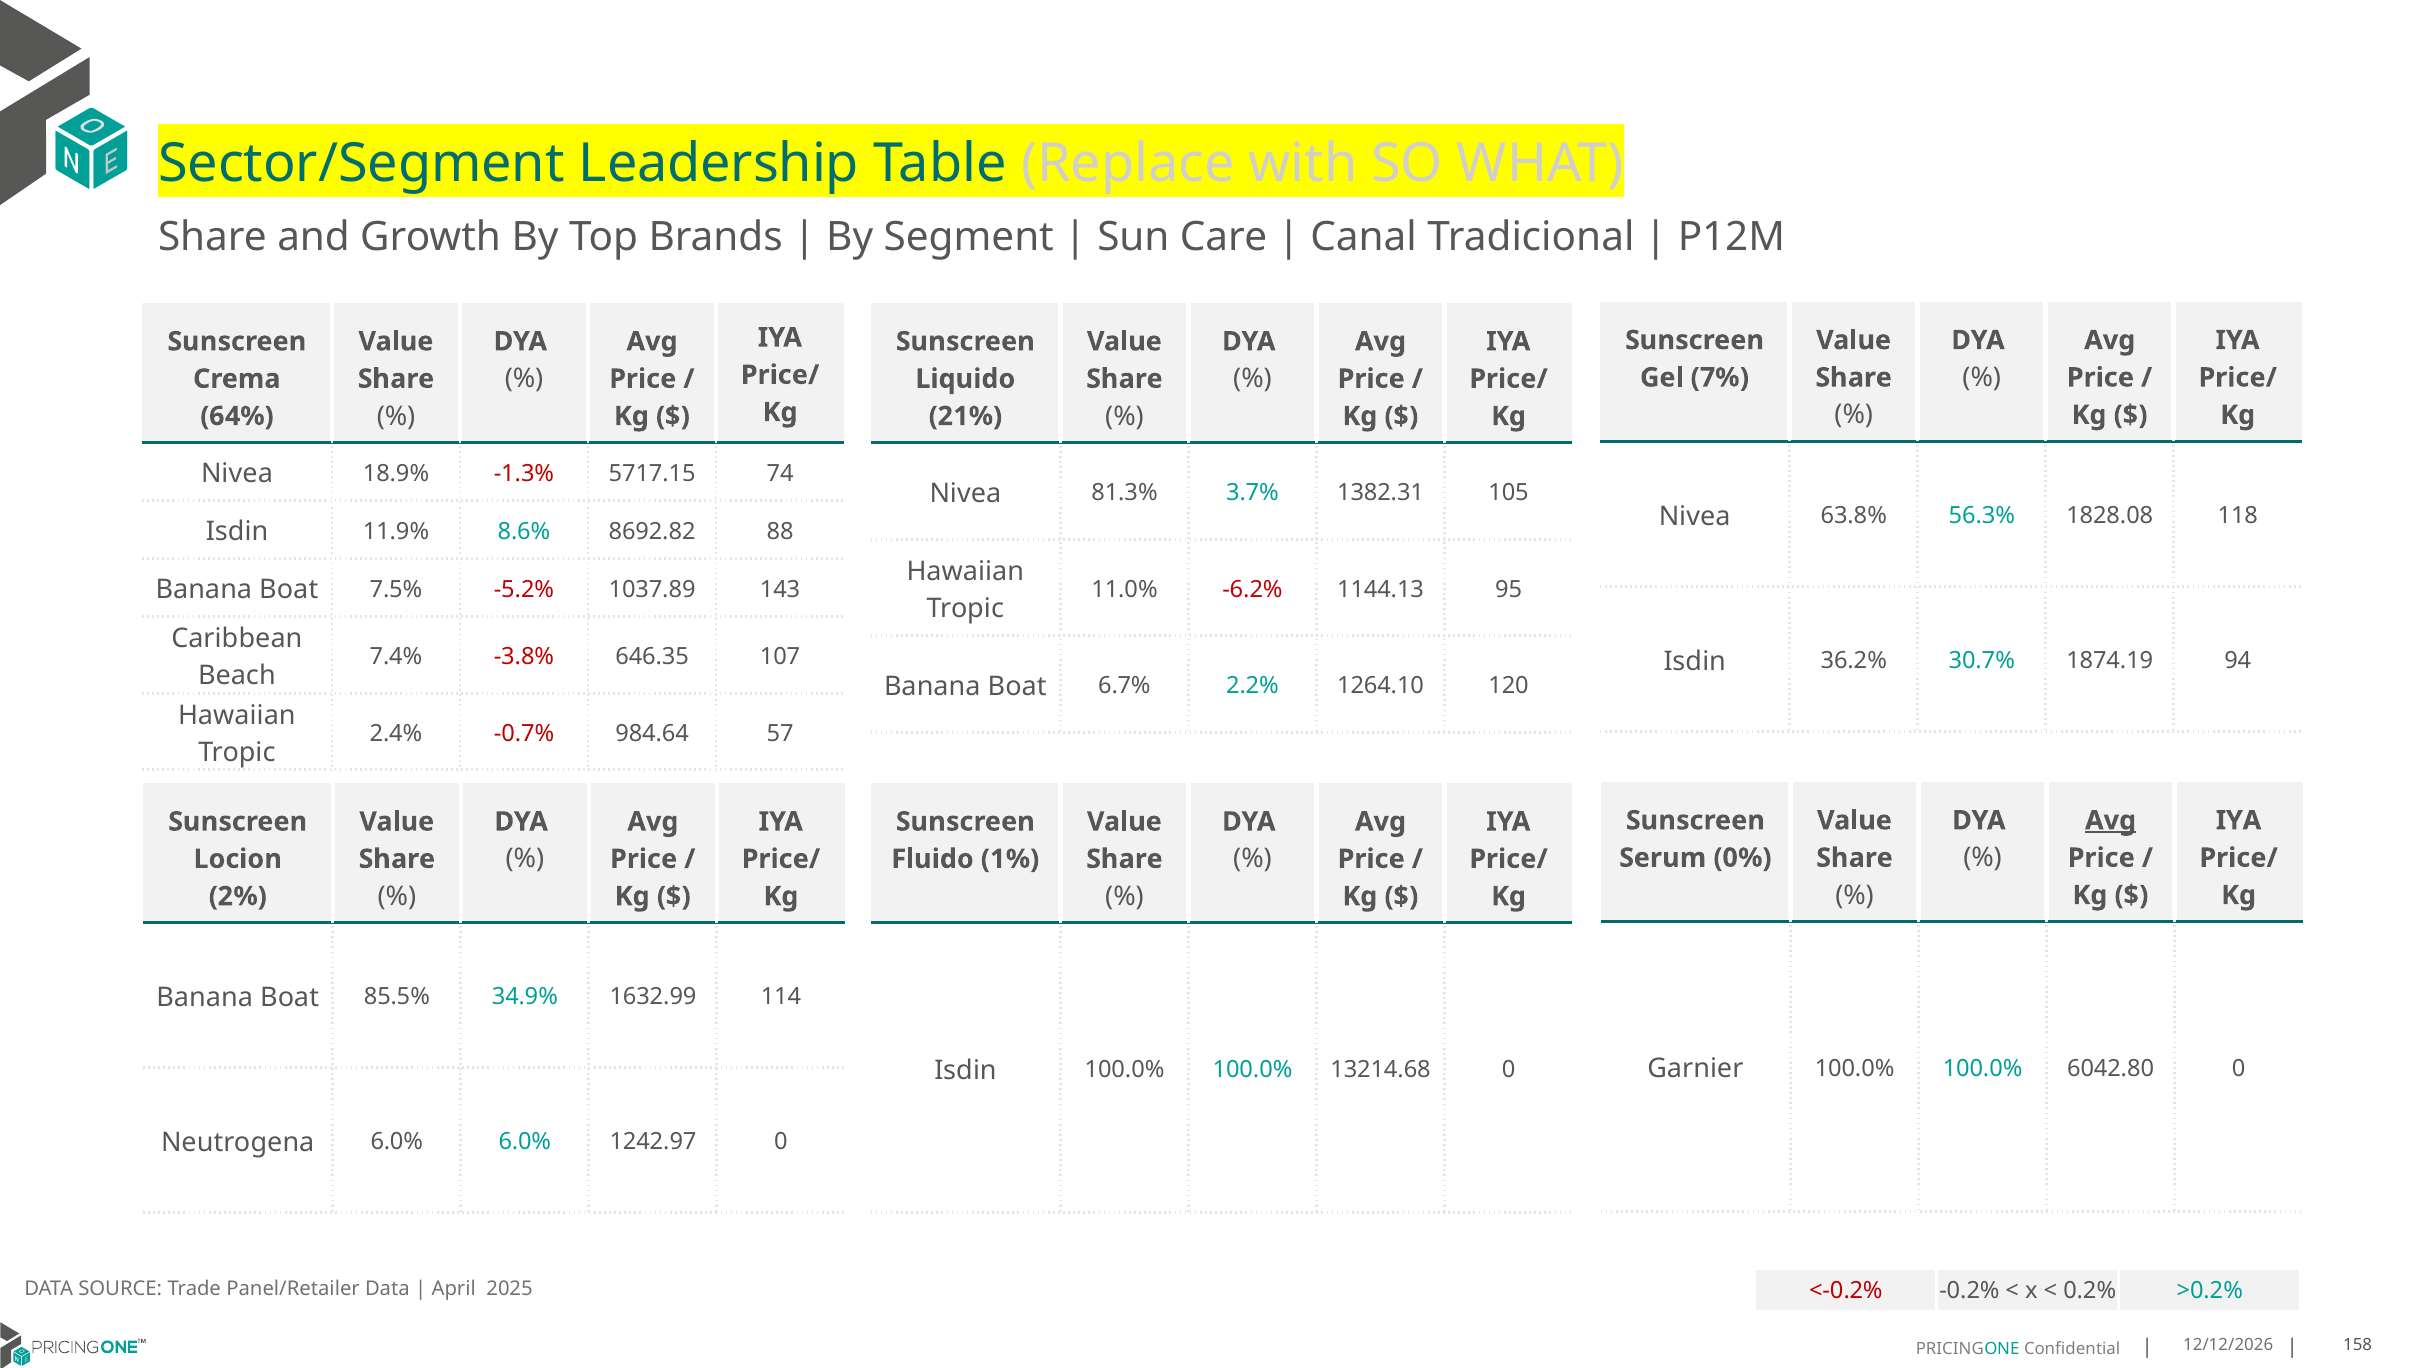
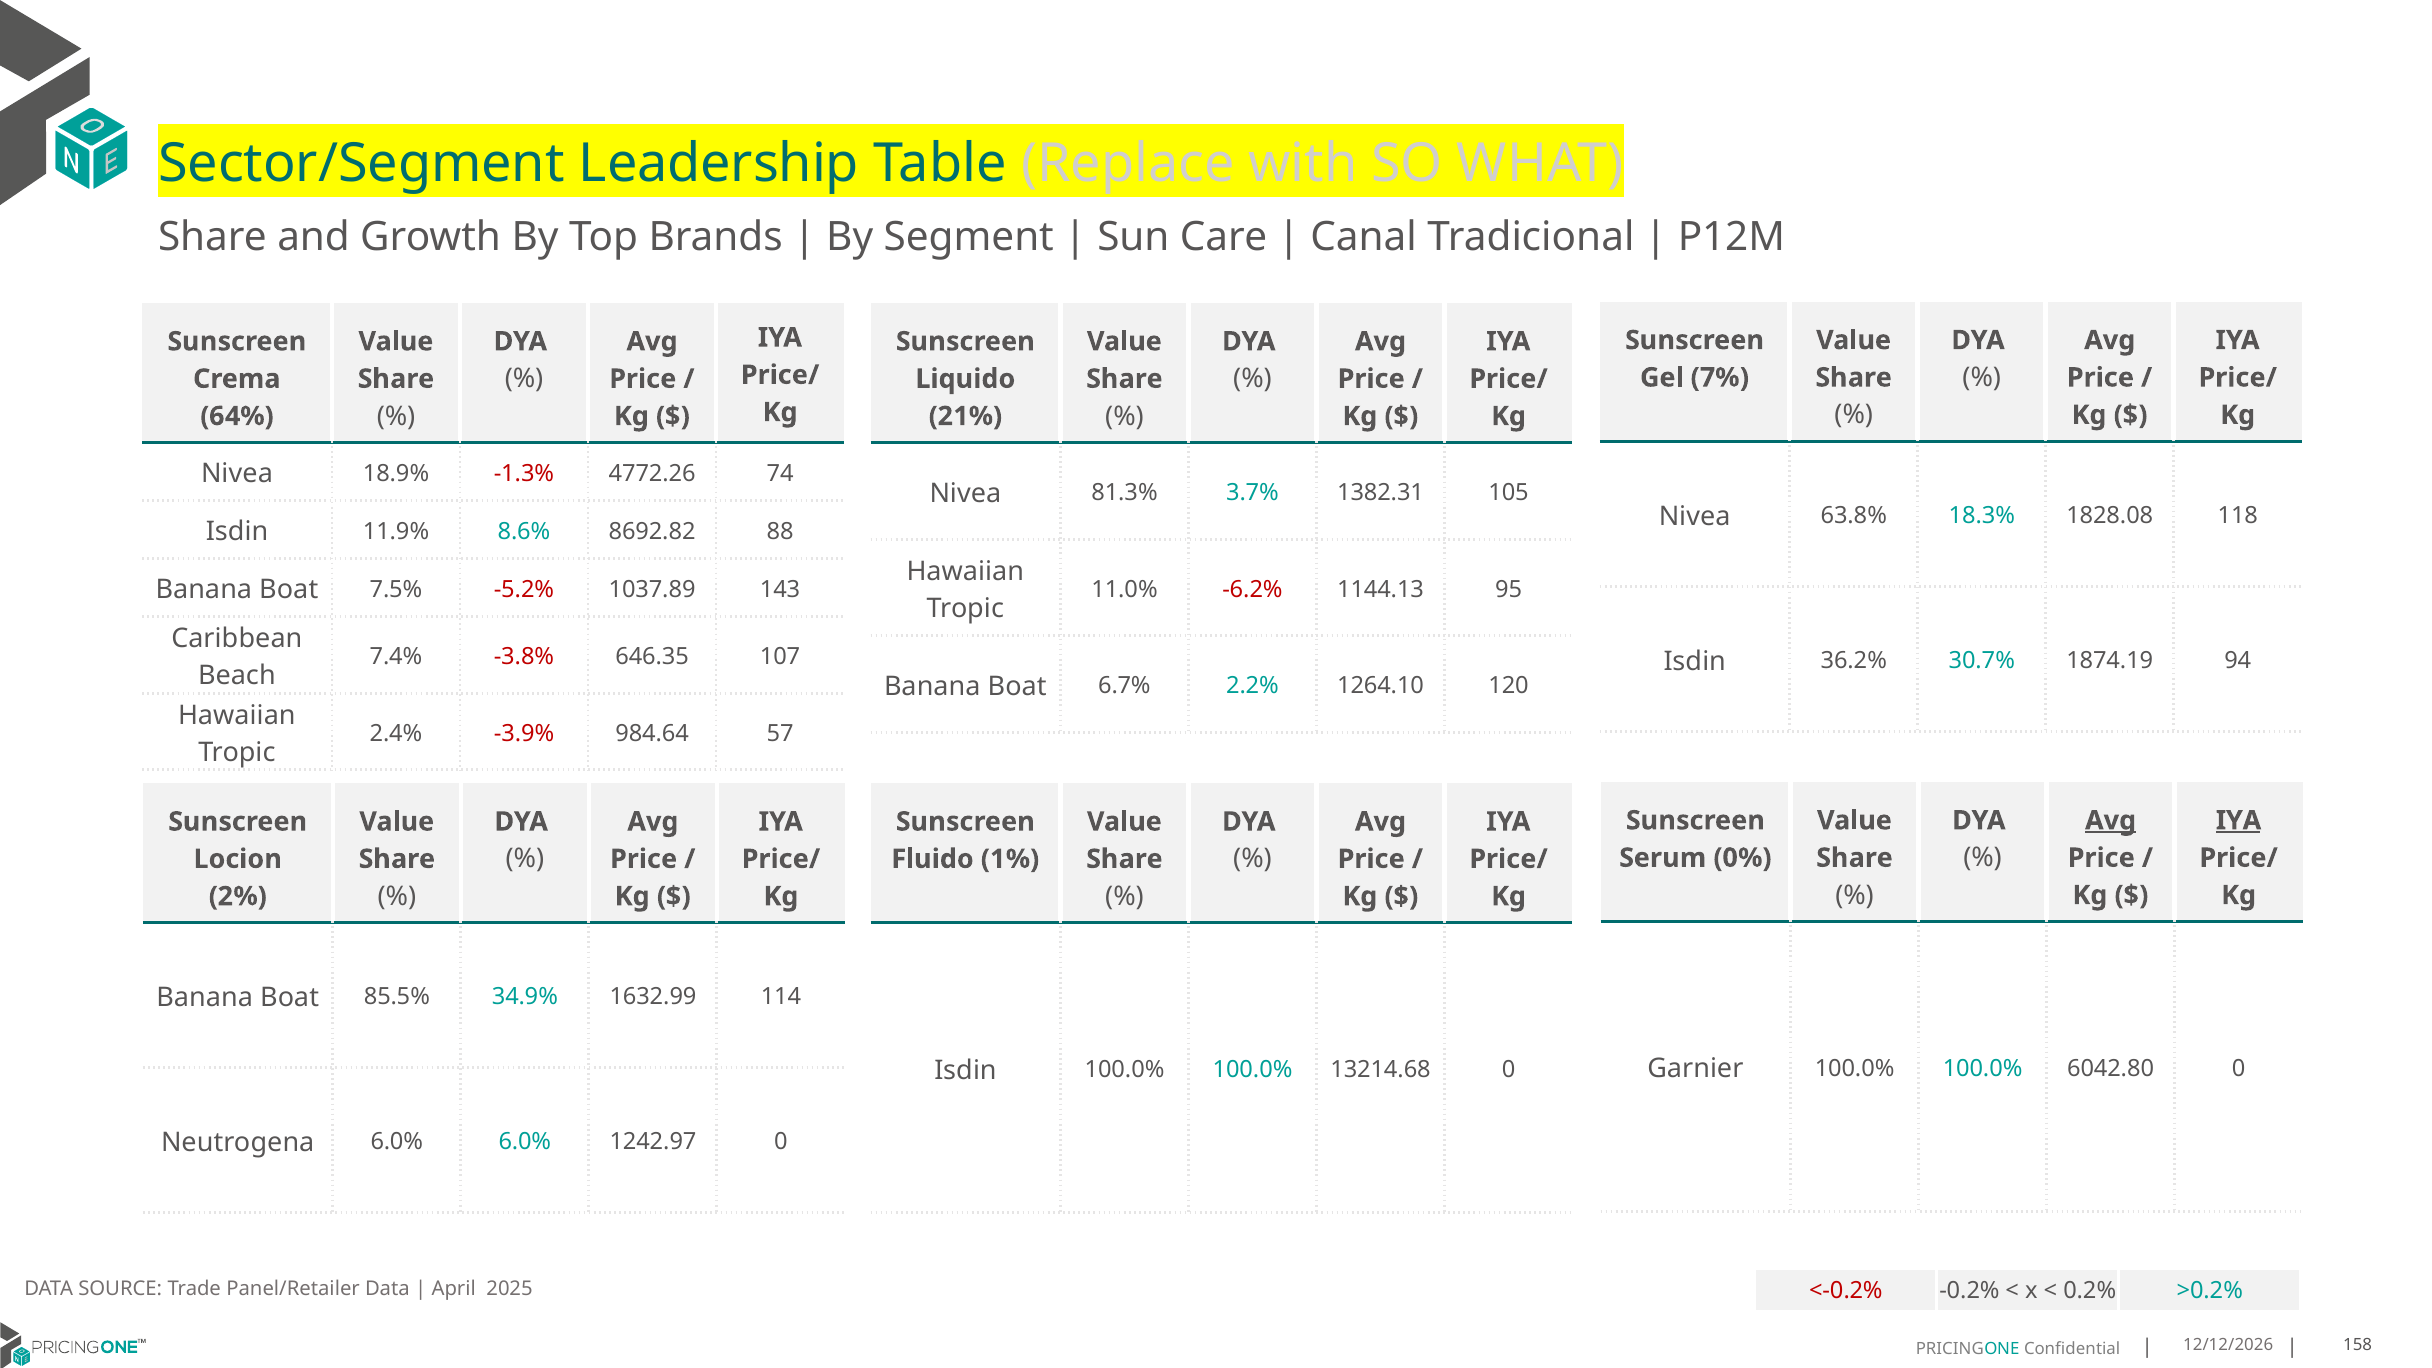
5717.15: 5717.15 -> 4772.26
56.3%: 56.3% -> 18.3%
-0.7%: -0.7% -> -3.9%
IYA at (2239, 821) underline: none -> present
